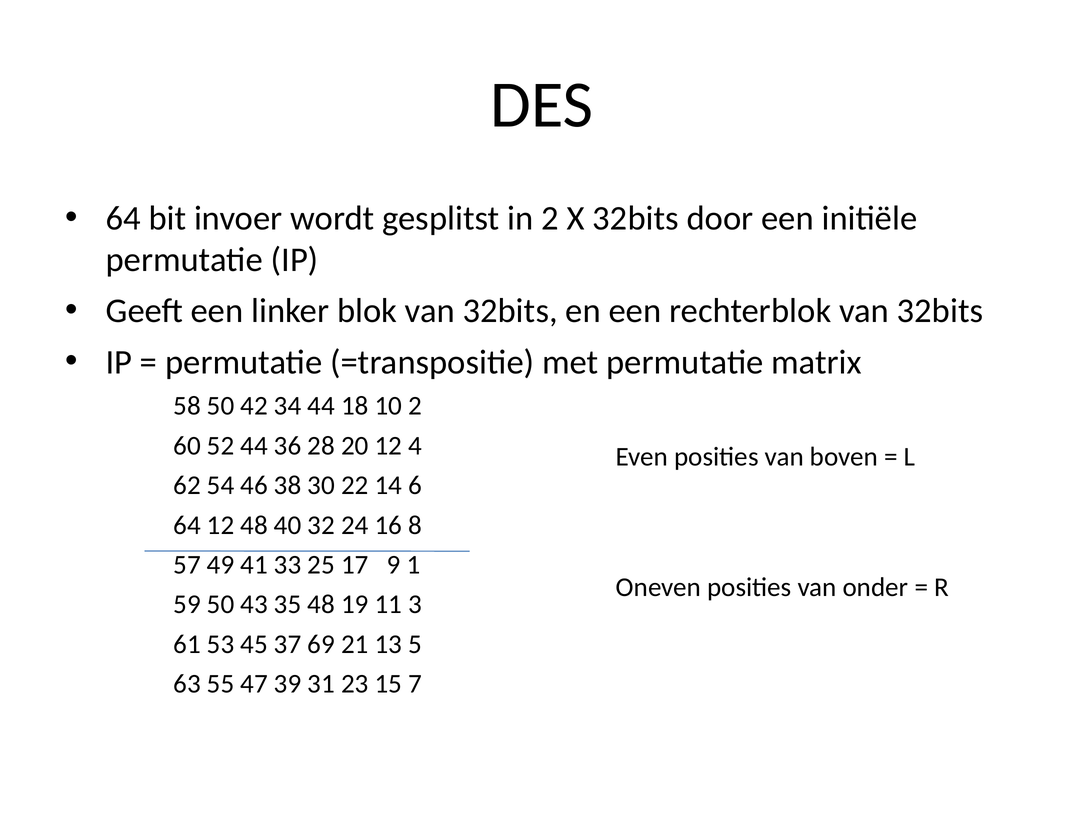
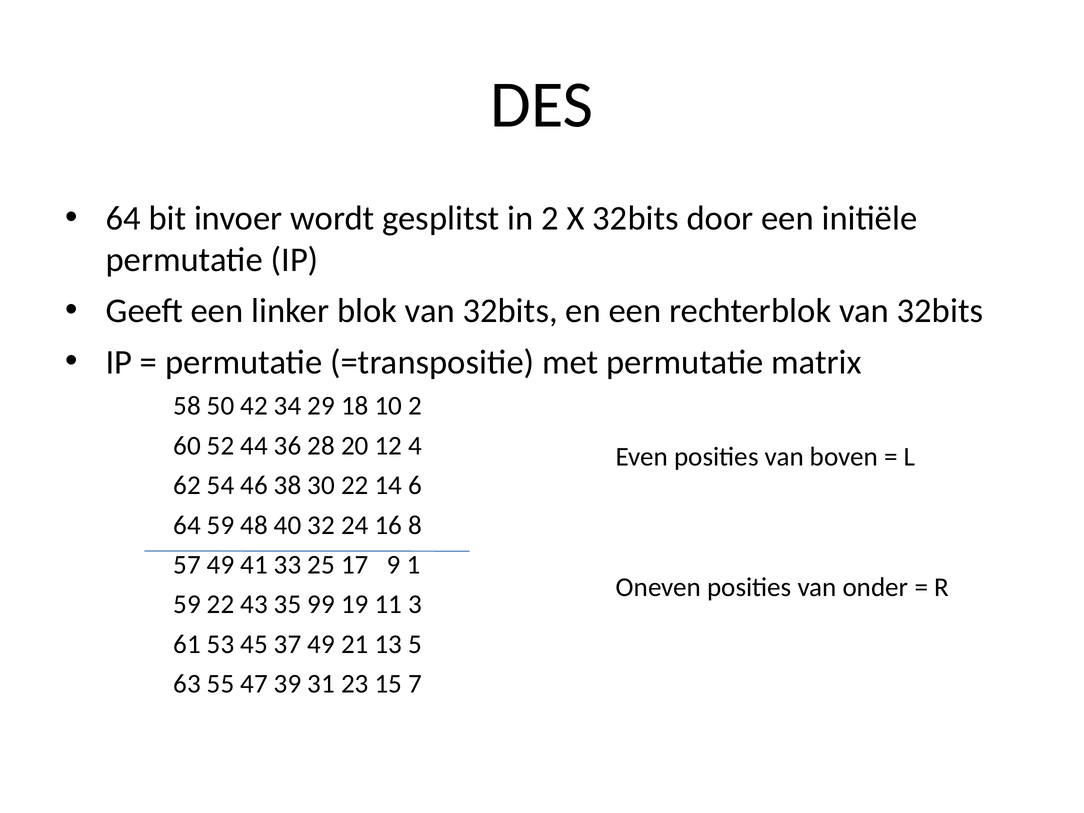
34 44: 44 -> 29
64 12: 12 -> 59
59 50: 50 -> 22
35 48: 48 -> 99
37 69: 69 -> 49
